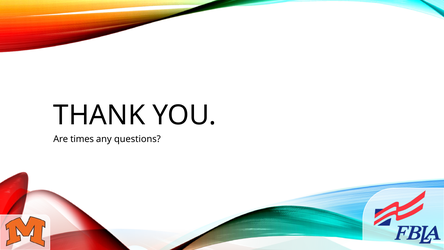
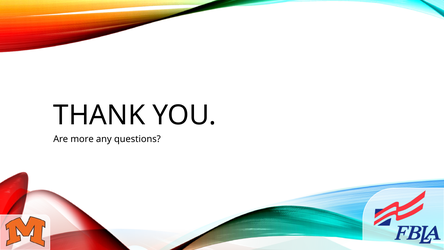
times: times -> more
